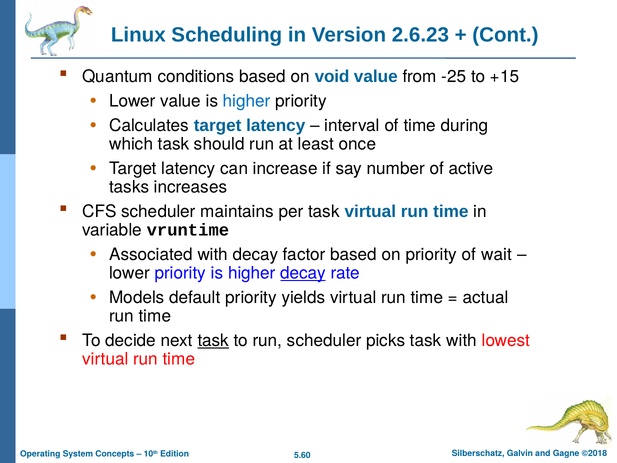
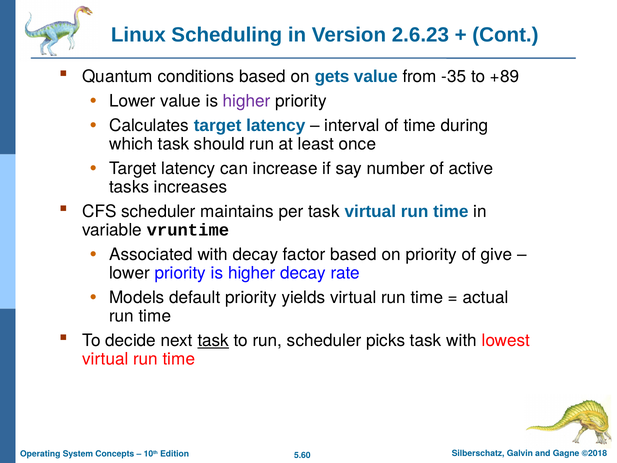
void: void -> gets
-25: -25 -> -35
+15: +15 -> +89
higher at (247, 101) colour: blue -> purple
wait: wait -> give
decay at (303, 273) underline: present -> none
